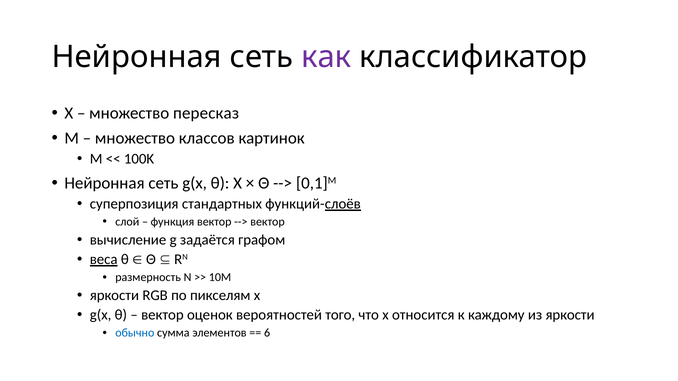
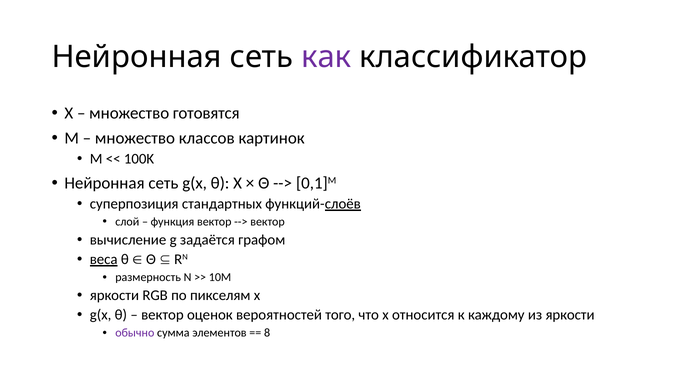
пересказ: пересказ -> готовятся
обычно colour: blue -> purple
6: 6 -> 8
